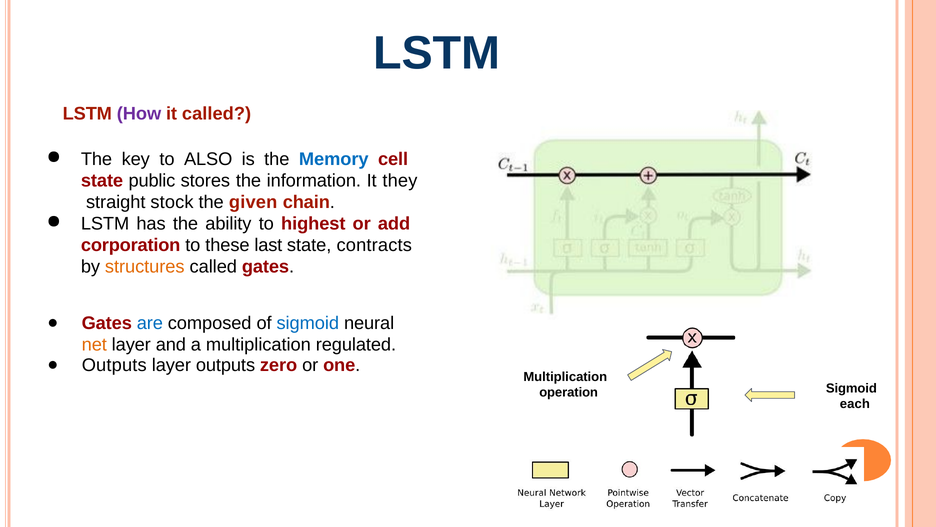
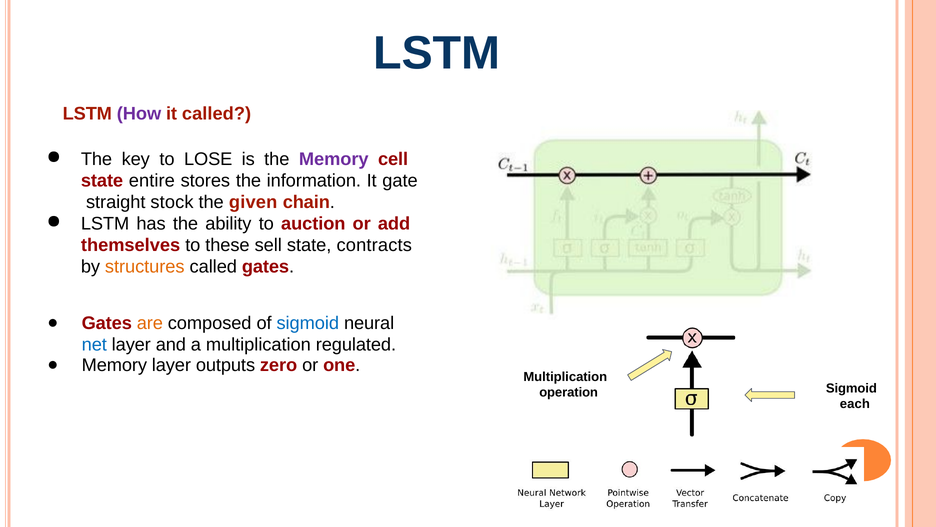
ALSO: ALSO -> LOSE
Memory at (334, 159) colour: blue -> purple
public: public -> entire
they: they -> gate
highest: highest -> auction
corporation: corporation -> themselves
last: last -> sell
are colour: blue -> orange
net colour: orange -> blue
Outputs at (114, 365): Outputs -> Memory
